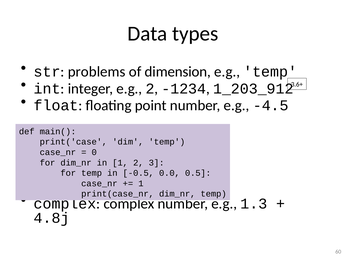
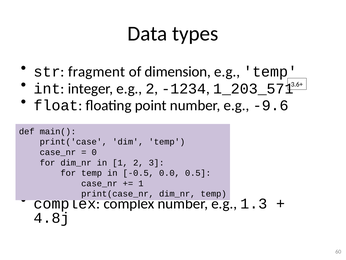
problems: problems -> fragment
1_203_912: 1_203_912 -> 1_203_571
-4.5: -4.5 -> -9.6
